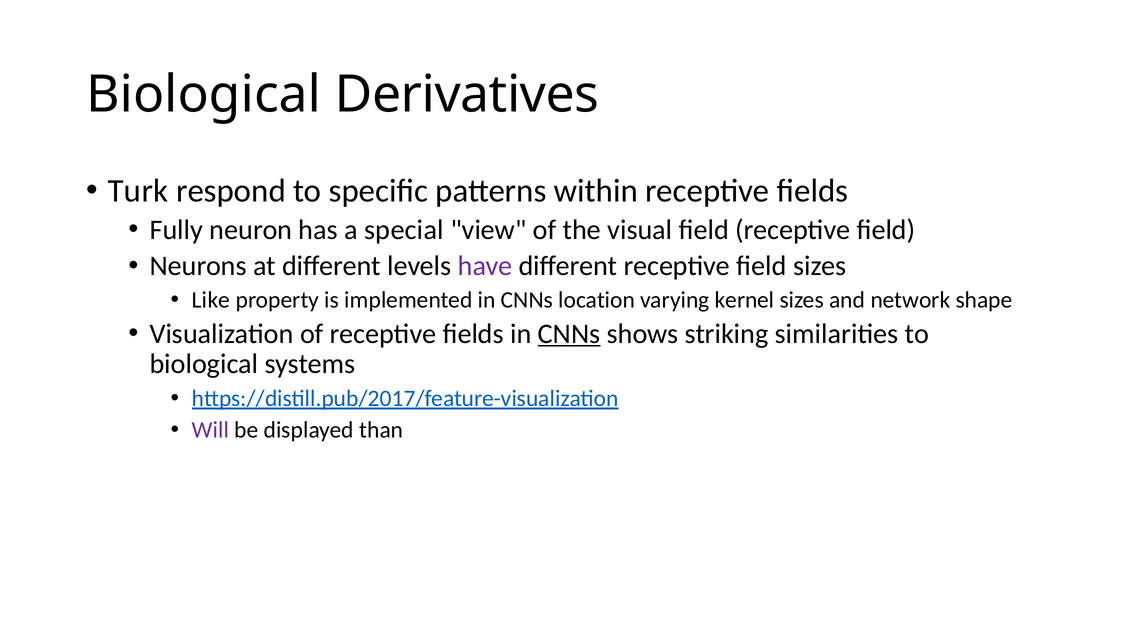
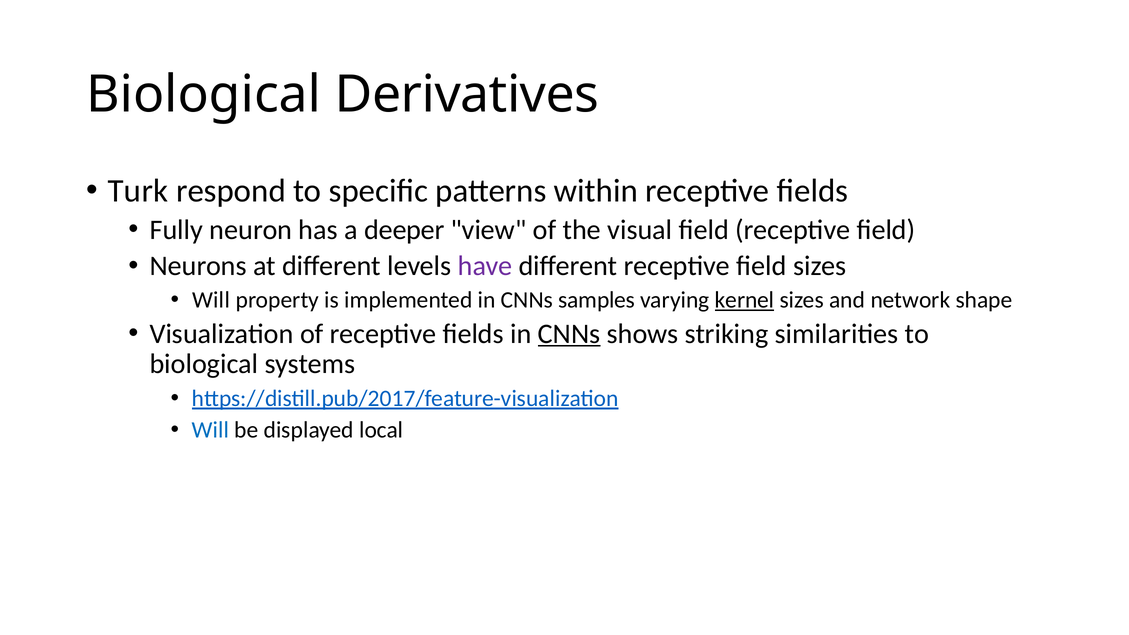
special: special -> deeper
Like at (211, 300): Like -> Will
location: location -> samples
kernel underline: none -> present
Will at (210, 430) colour: purple -> blue
than: than -> local
